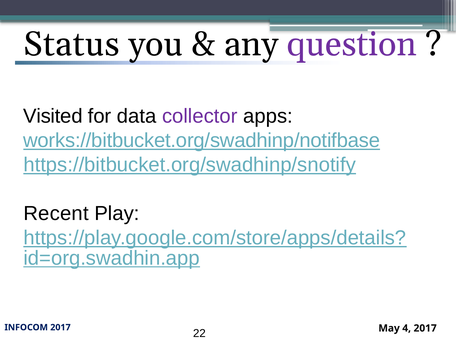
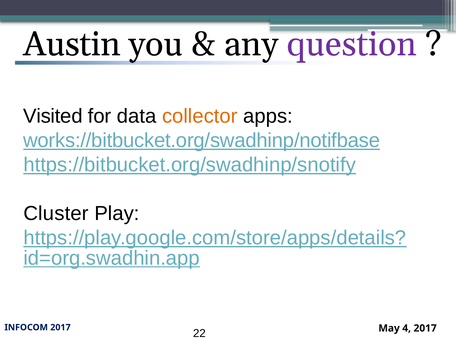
Status: Status -> Austin
collector colour: purple -> orange
Recent: Recent -> Cluster
